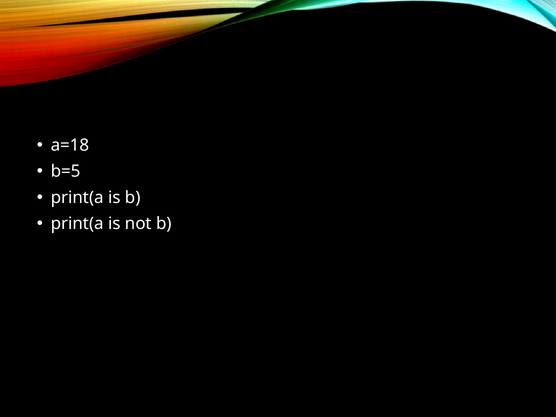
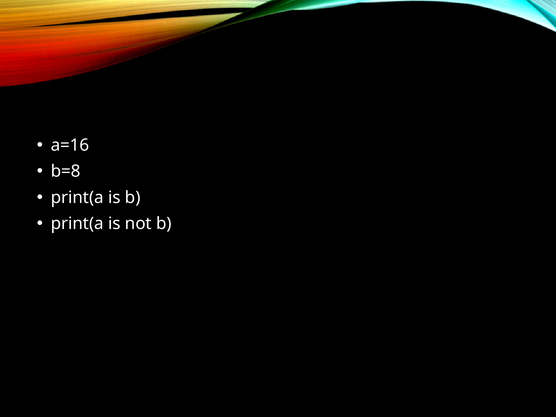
a=18: a=18 -> a=16
b=5: b=5 -> b=8
